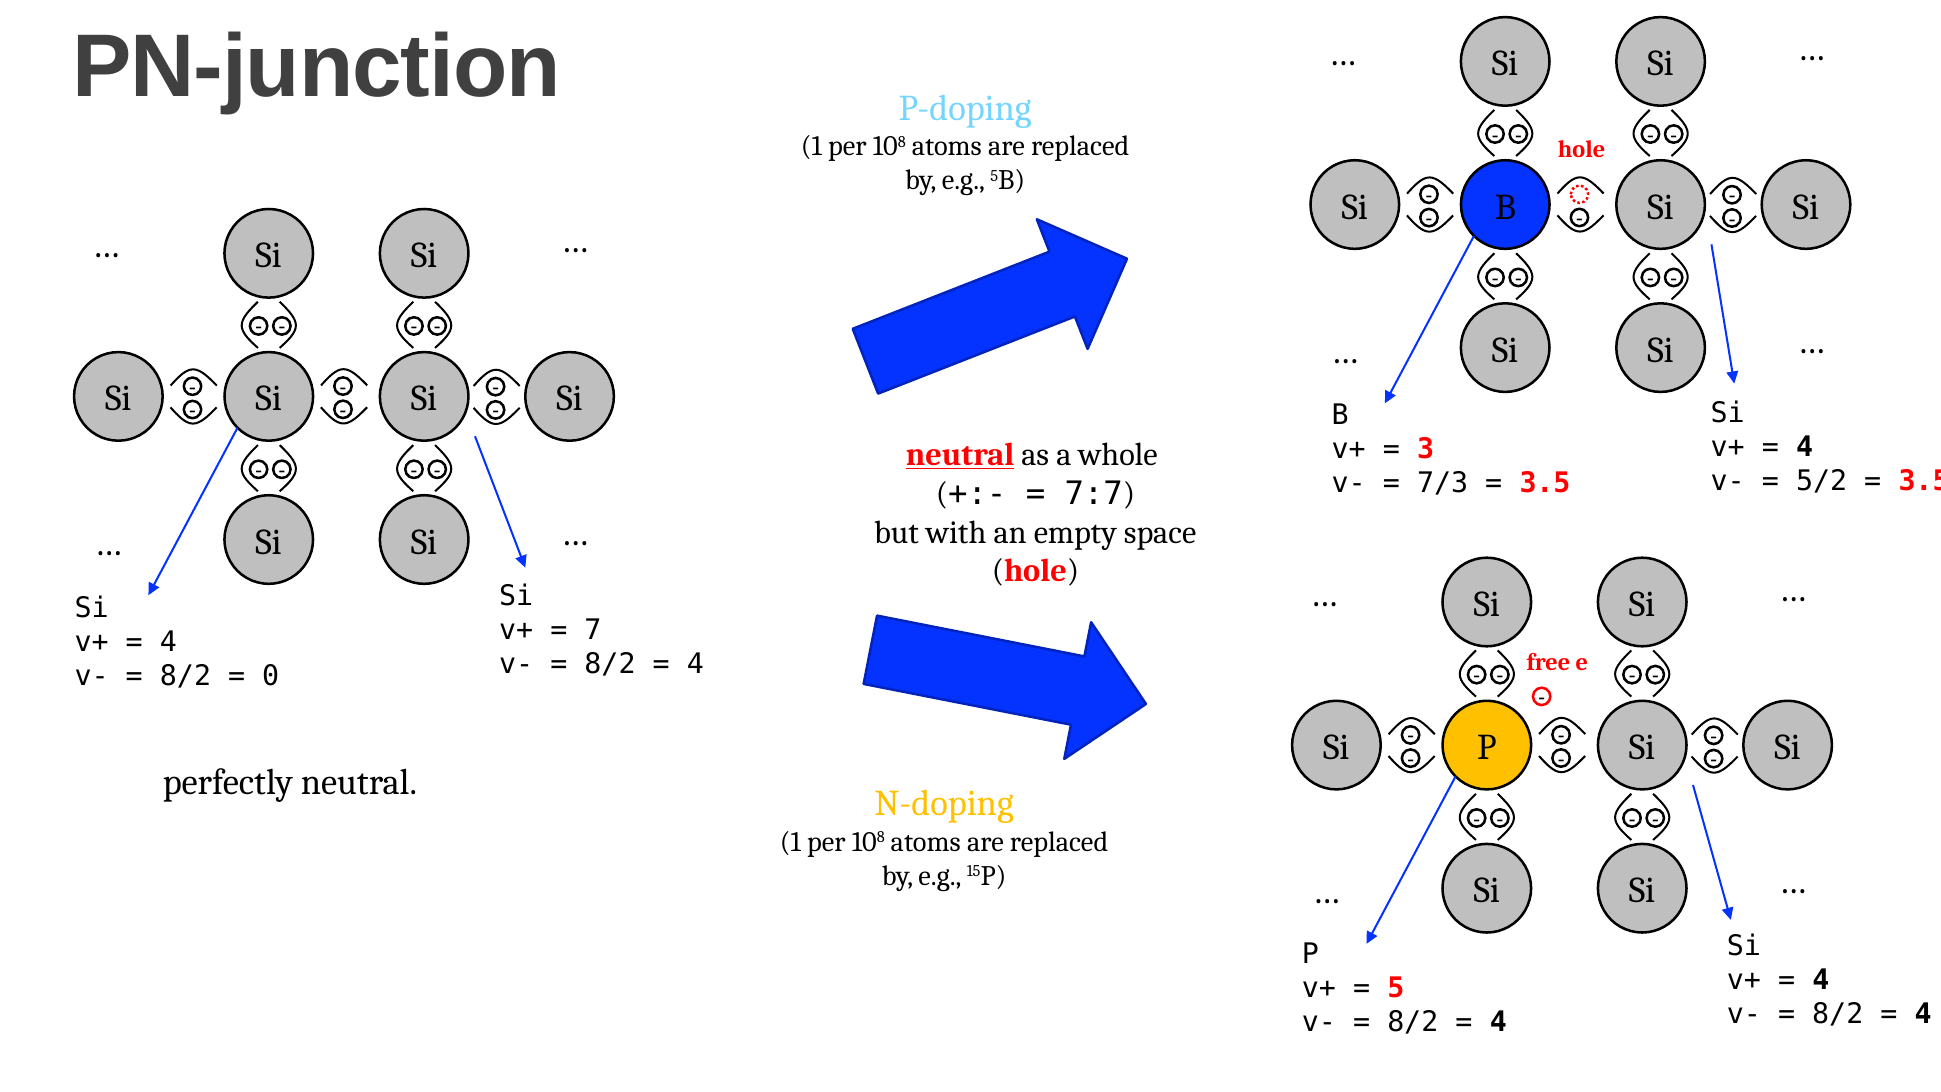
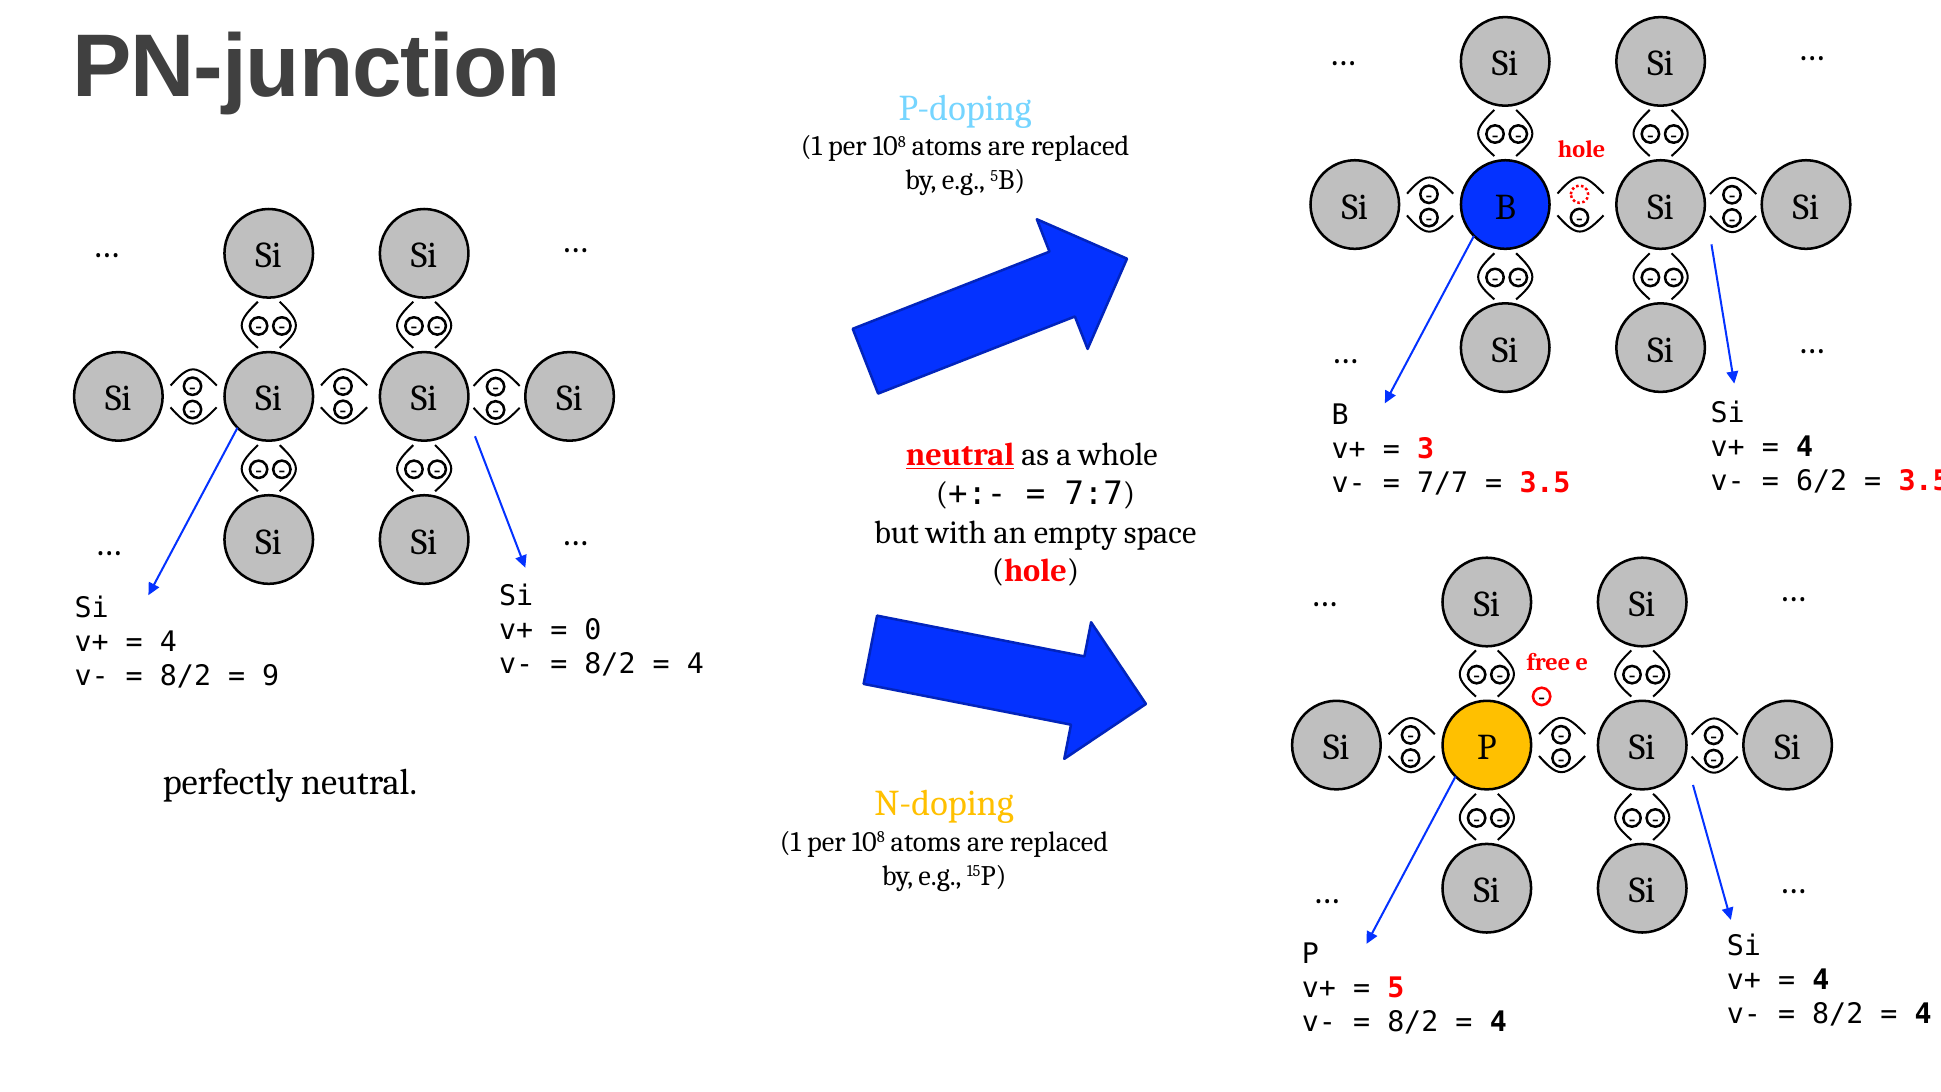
5/2: 5/2 -> 6/2
7/3: 7/3 -> 7/7
7: 7 -> 0
0: 0 -> 9
